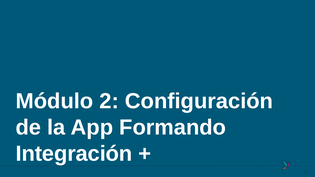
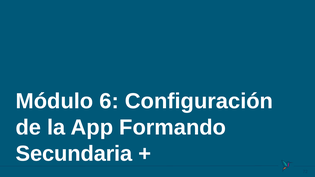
2: 2 -> 6
Integración: Integración -> Secundaria
